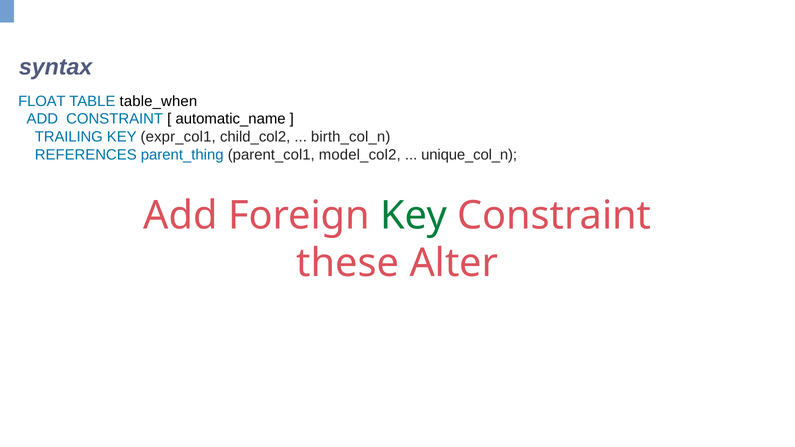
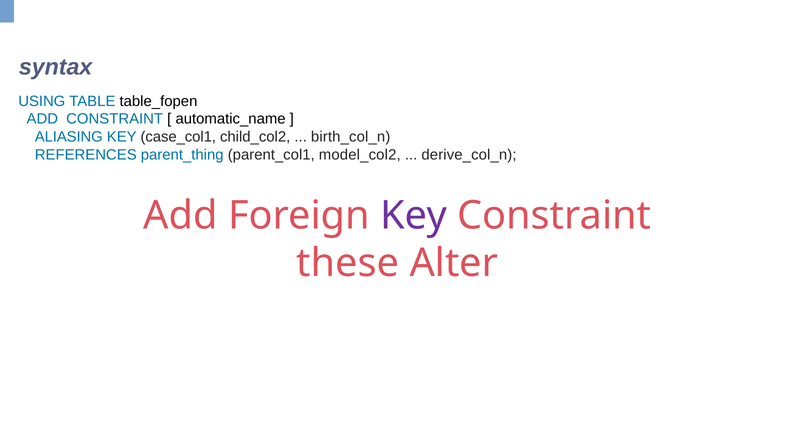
FLOAT: FLOAT -> USING
table_when: table_when -> table_fopen
TRAILING: TRAILING -> ALIASING
expr_col1: expr_col1 -> case_col1
unique_col_n: unique_col_n -> derive_col_n
Key at (414, 216) colour: green -> purple
